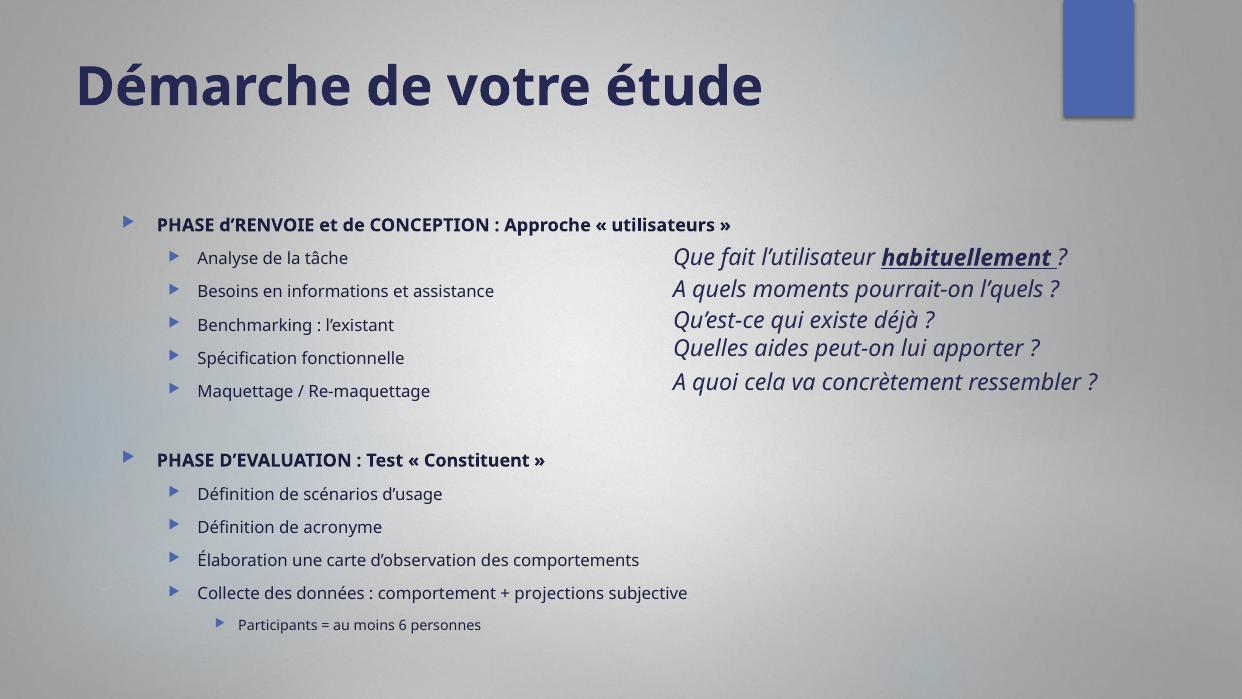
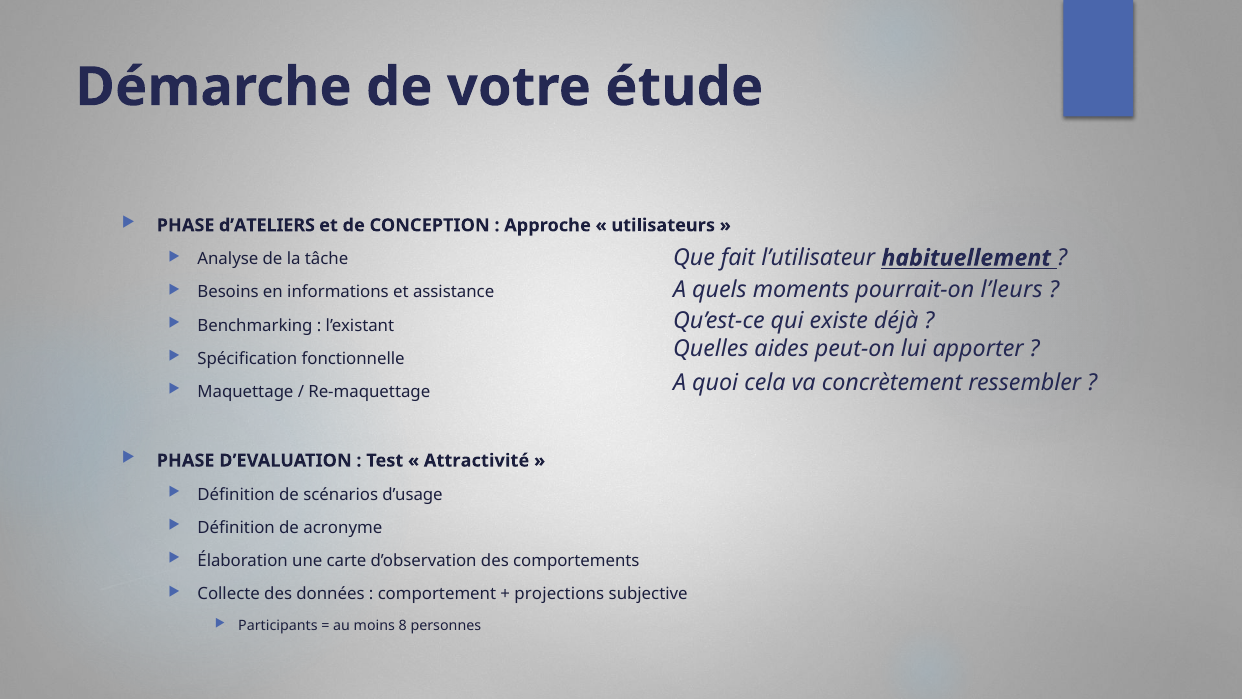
d’RENVOIE: d’RENVOIE -> d’ATELIERS
l’quels: l’quels -> l’leurs
Constituent: Constituent -> Attractivité
6: 6 -> 8
